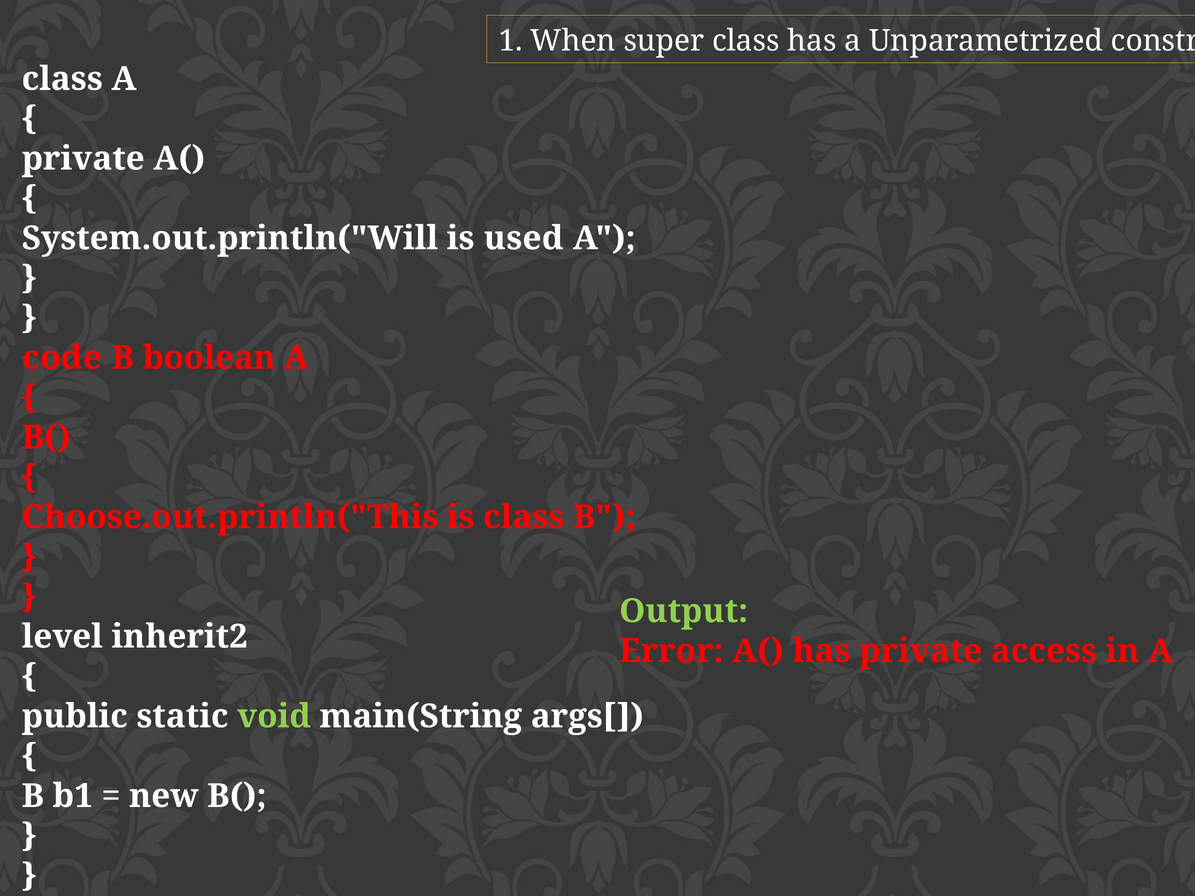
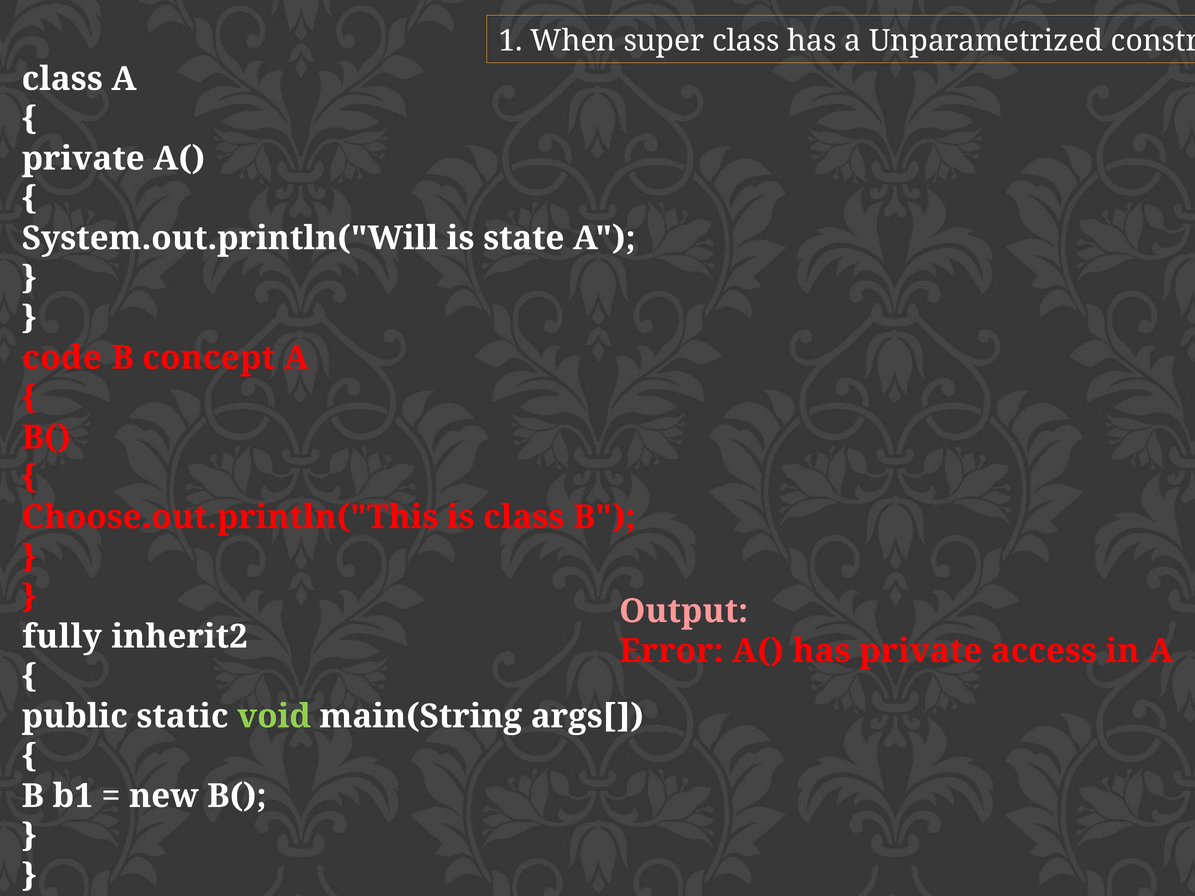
used: used -> state
boolean: boolean -> concept
Output colour: light green -> pink
level: level -> fully
